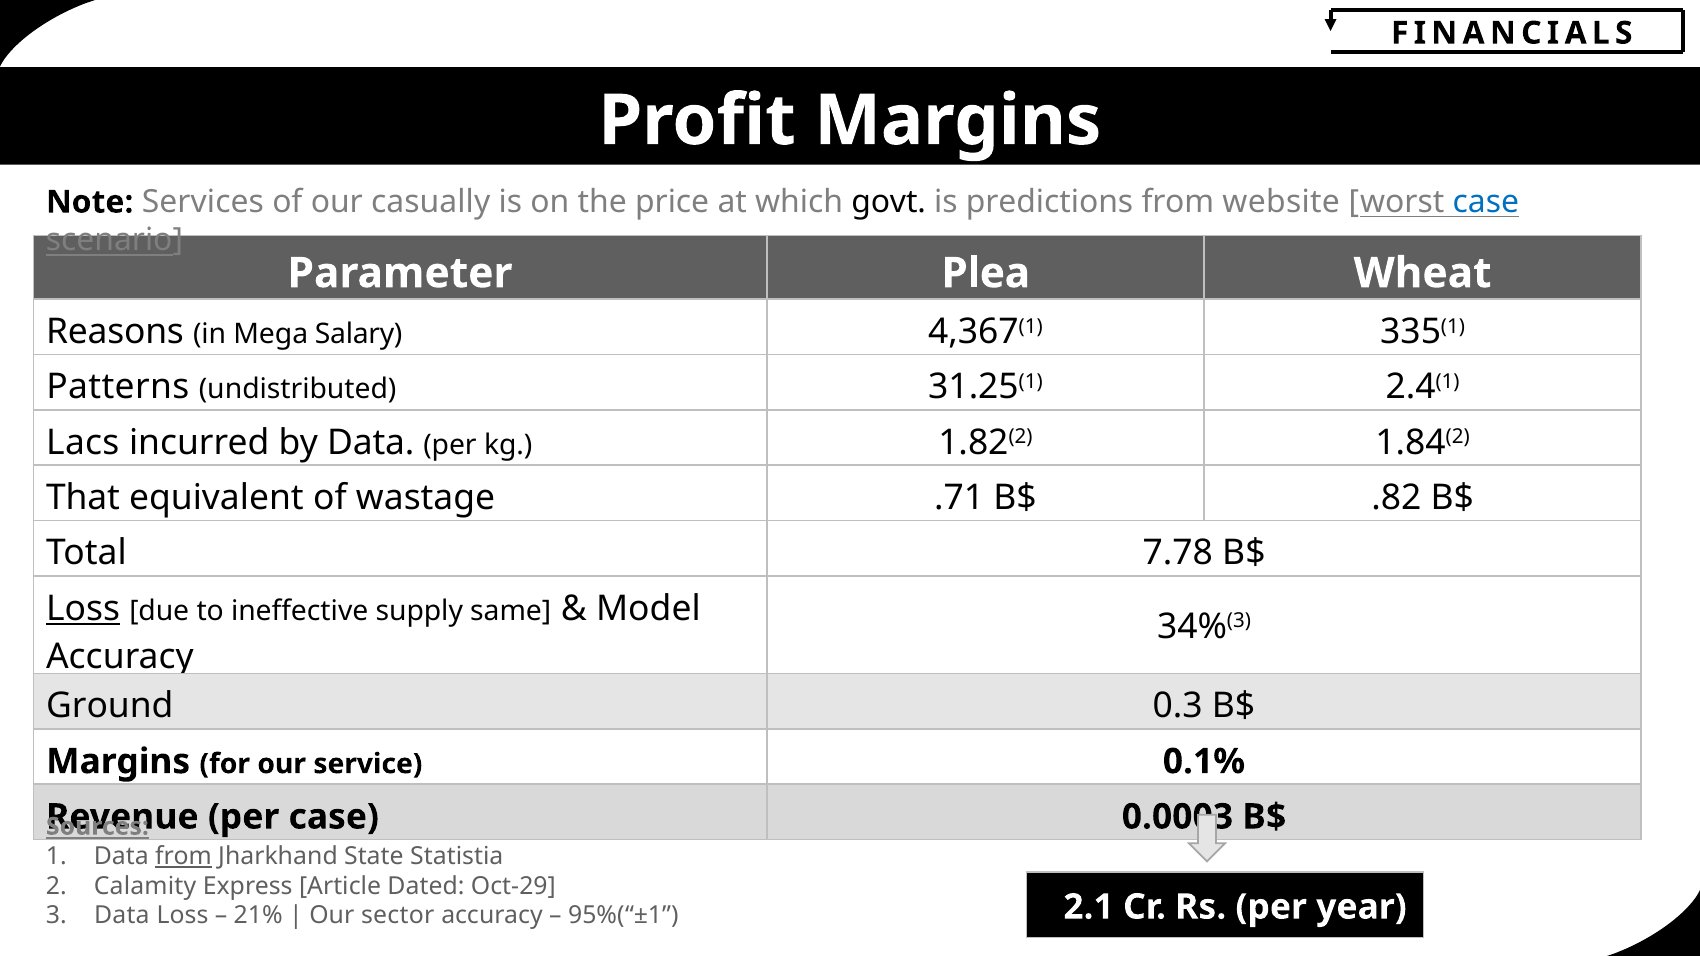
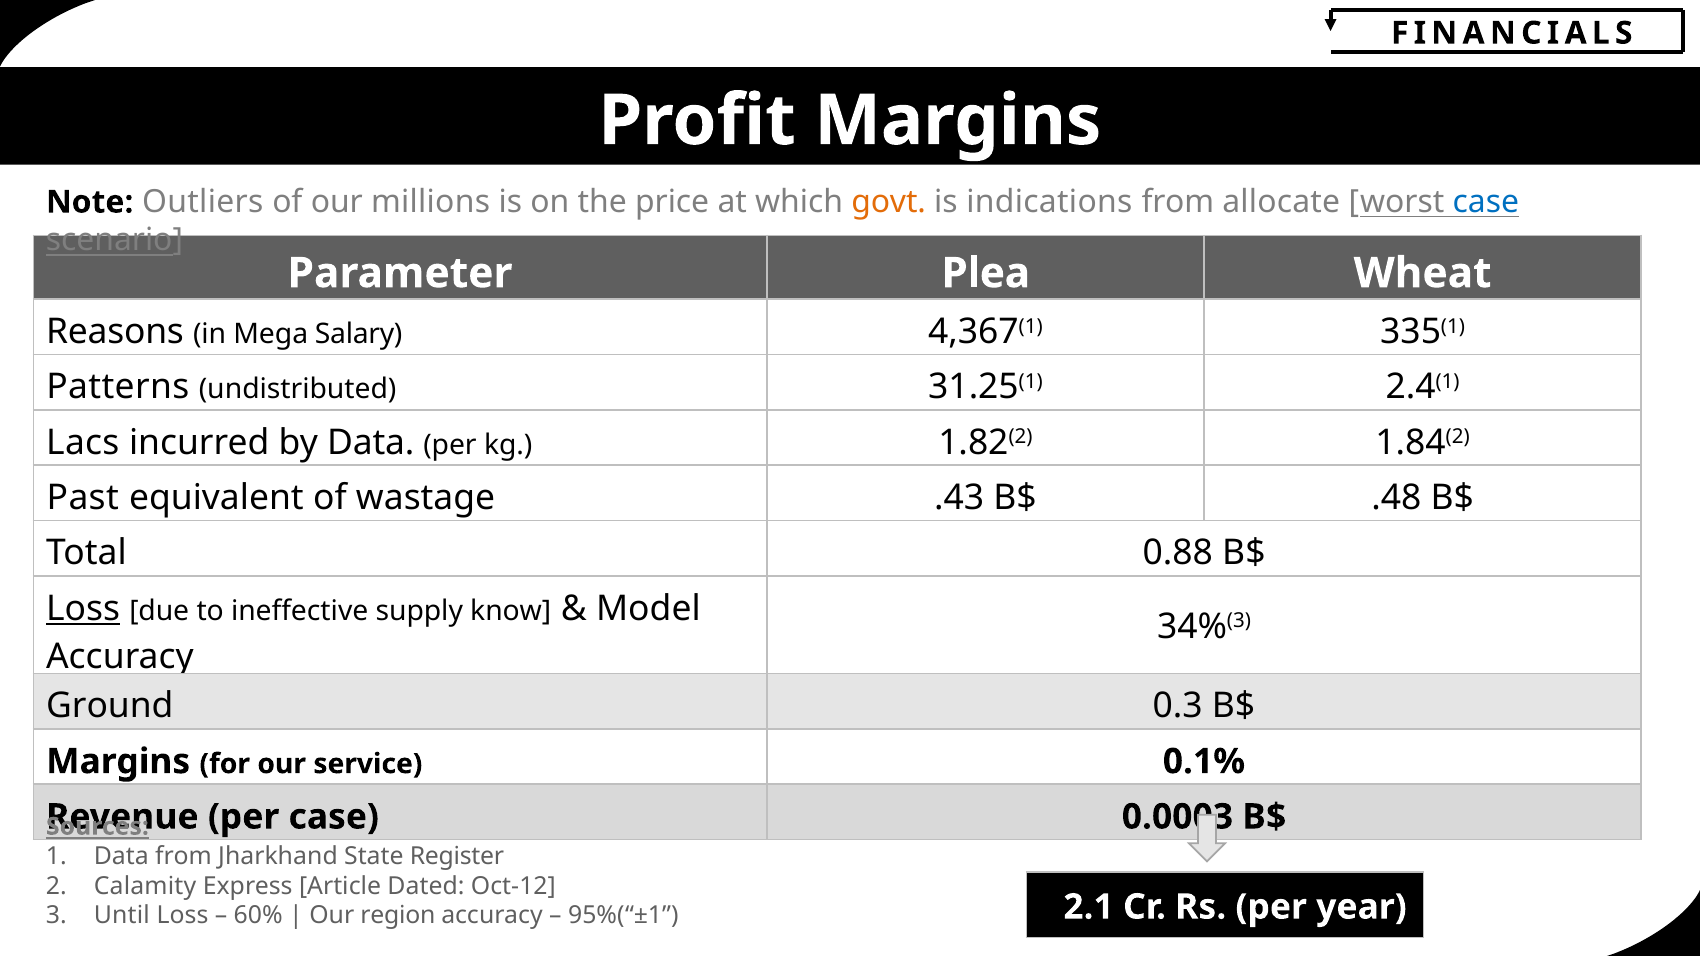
Services: Services -> Outliers
casually: casually -> millions
govt colour: black -> orange
predictions: predictions -> indications
website: website -> allocate
That: That -> Past
.71: .71 -> .43
.82: .82 -> .48
7.78: 7.78 -> 0.88
same: same -> know
from at (183, 856) underline: present -> none
Statistia: Statistia -> Register
Oct-29: Oct-29 -> Oct-12
Data at (122, 916): Data -> Until
21%: 21% -> 60%
sector: sector -> region
